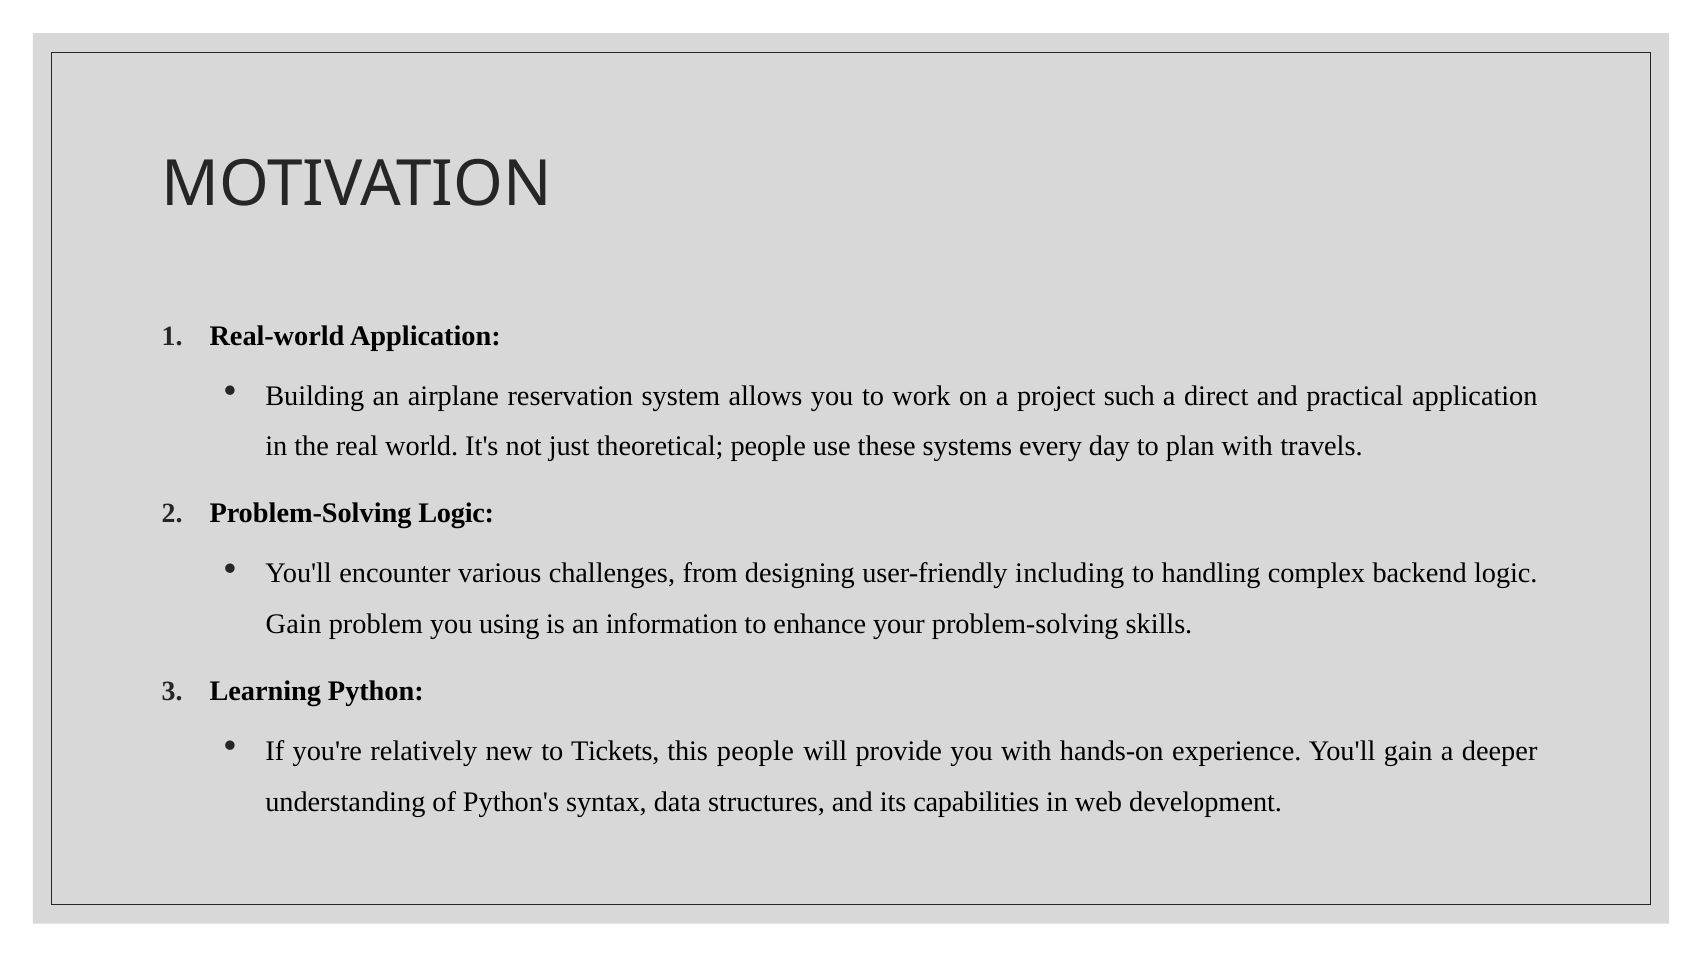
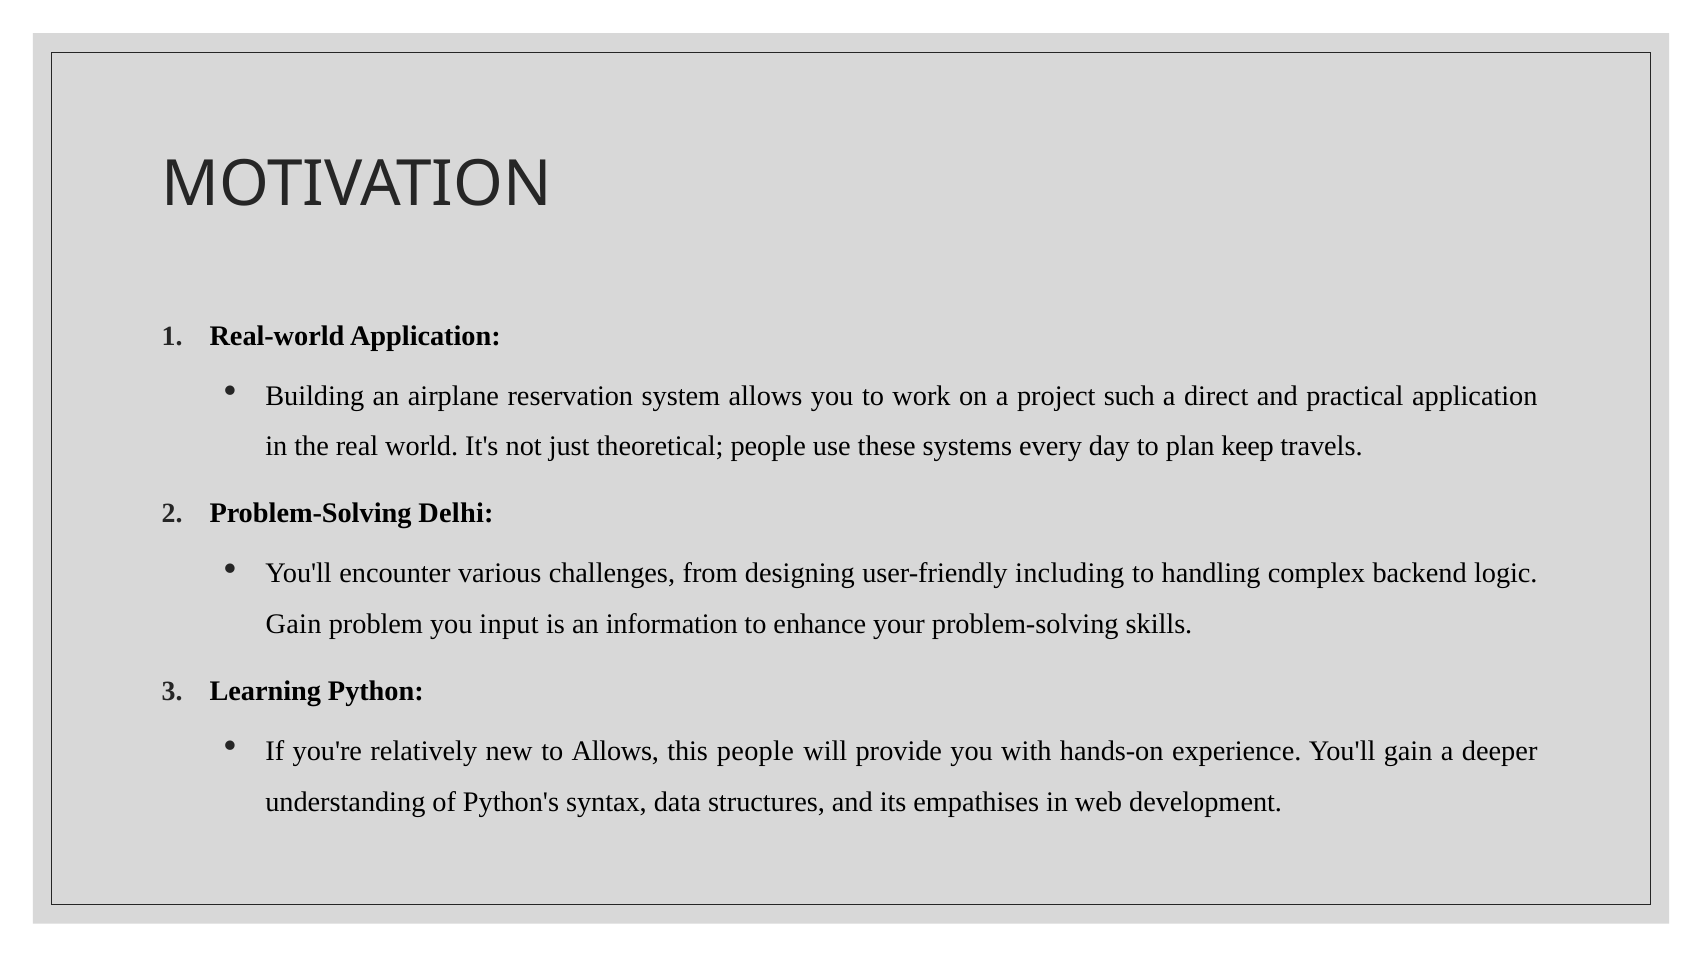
plan with: with -> keep
Problem-Solving Logic: Logic -> Delhi
using: using -> input
to Tickets: Tickets -> Allows
capabilities: capabilities -> empathises
